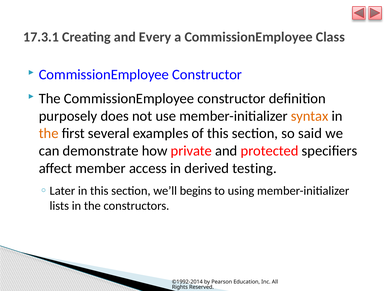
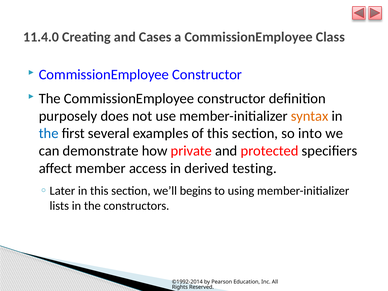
17.3.1: 17.3.1 -> 11.4.0
Every: Every -> Cases
the at (49, 133) colour: orange -> blue
said: said -> into
